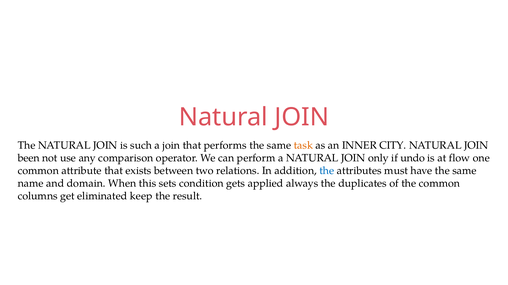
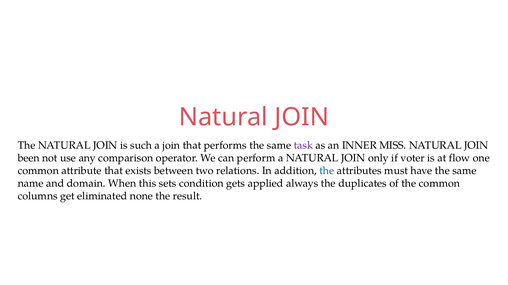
task colour: orange -> purple
CITY: CITY -> MISS
undo: undo -> voter
keep: keep -> none
